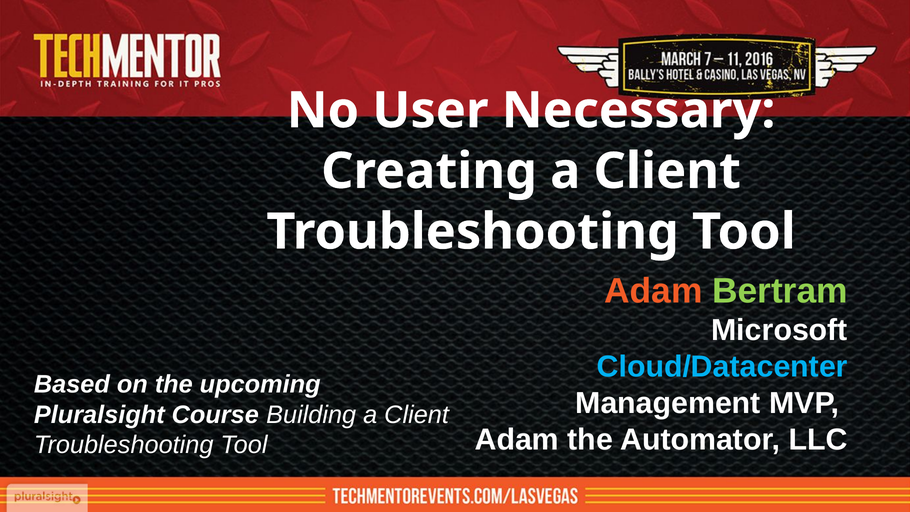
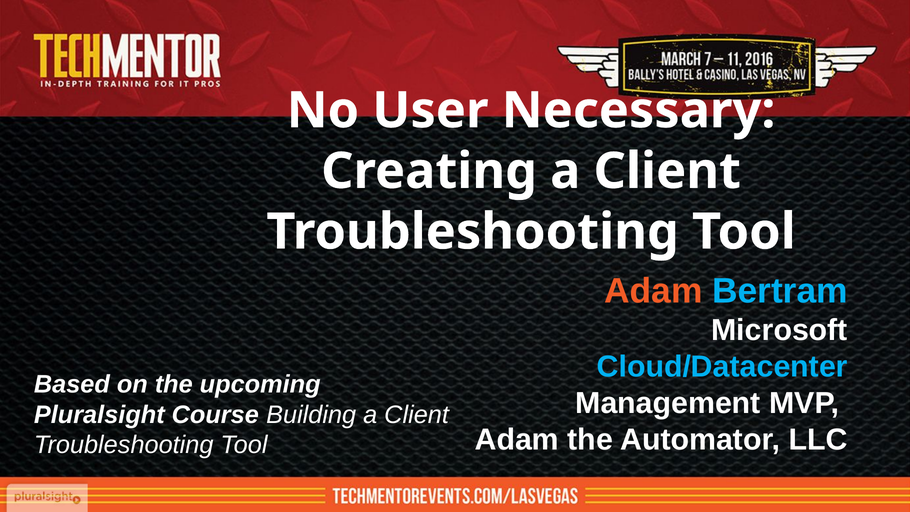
Bertram colour: light green -> light blue
